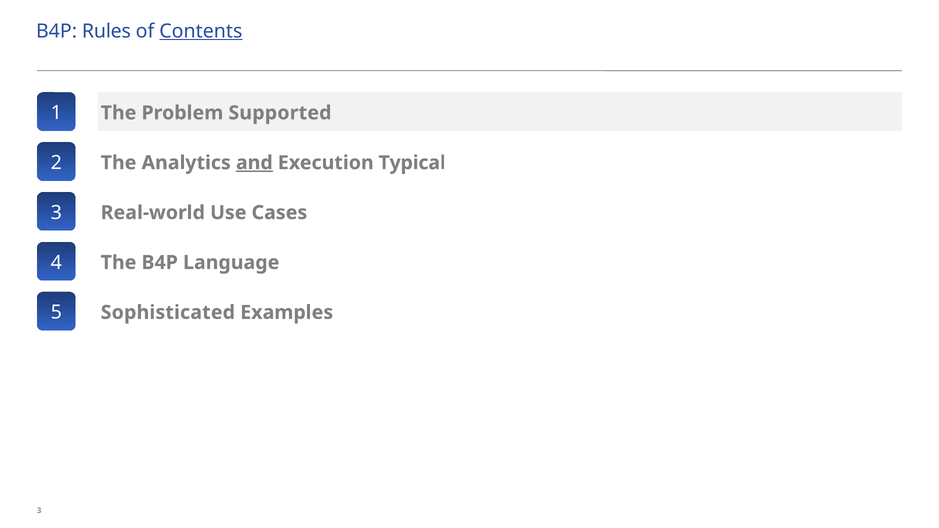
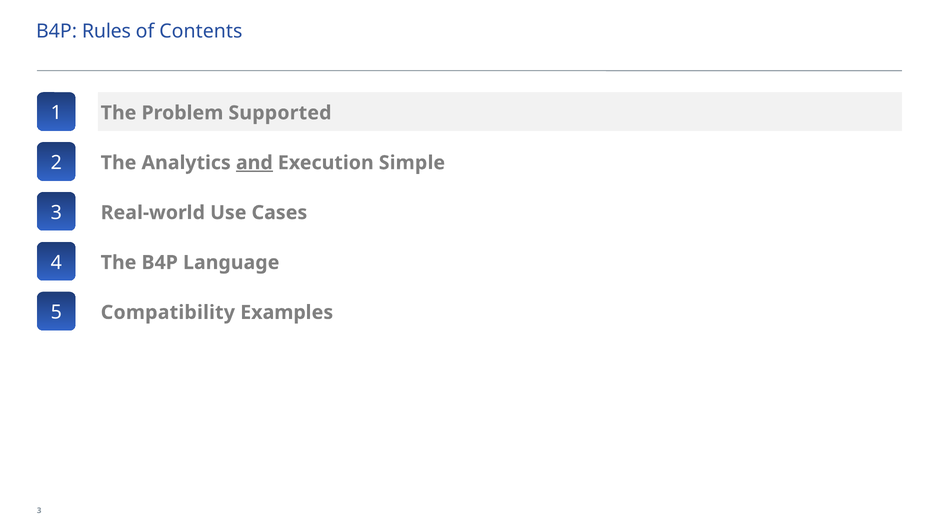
Contents underline: present -> none
Typical: Typical -> Simple
Sophisticated: Sophisticated -> Compatibility
